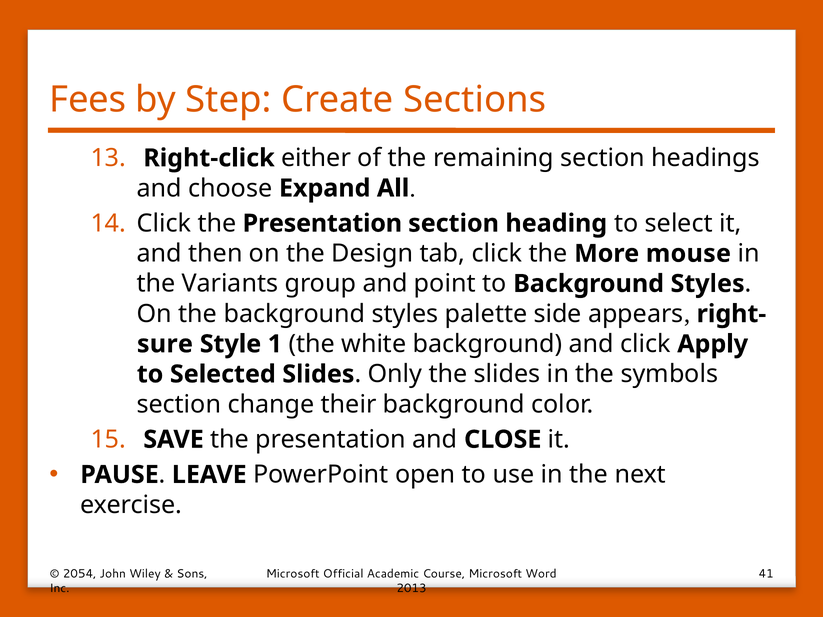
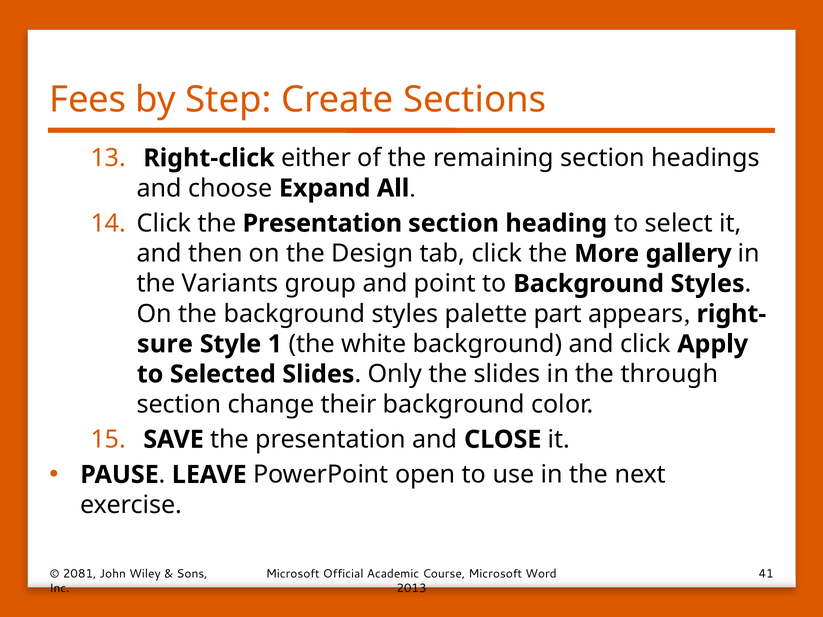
mouse: mouse -> gallery
side: side -> part
symbols: symbols -> through
2054: 2054 -> 2081
